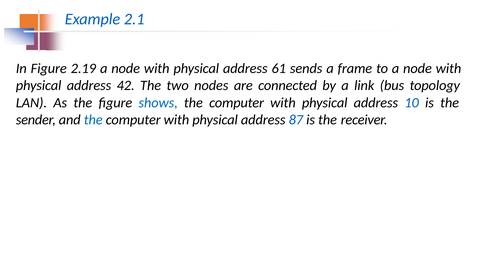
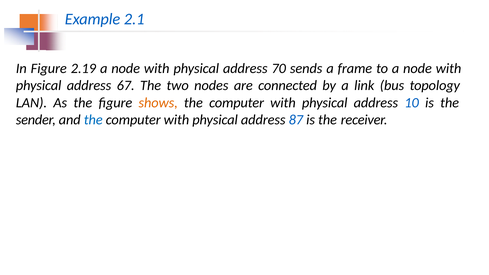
61: 61 -> 70
42: 42 -> 67
shows colour: blue -> orange
